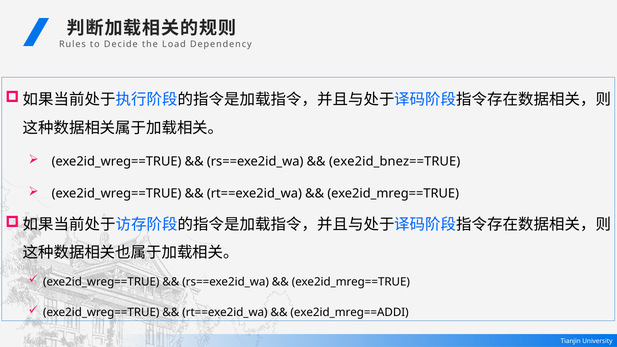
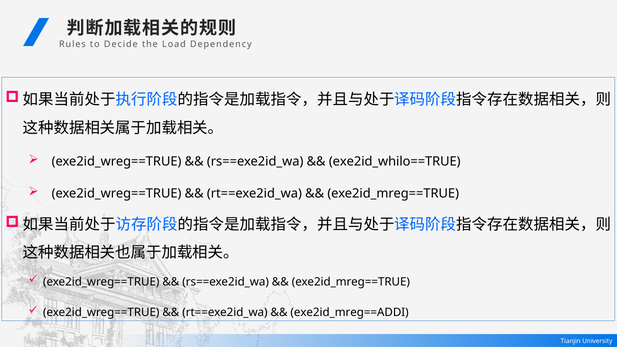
exe2id_bnez==TRUE: exe2id_bnez==TRUE -> exe2id_whilo==TRUE
